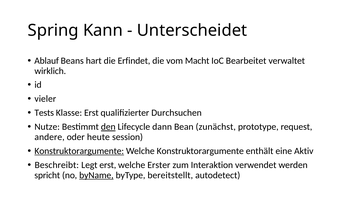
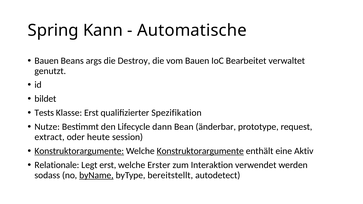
Unterscheidet: Unterscheidet -> Automatische
Ablauf at (47, 61): Ablauf -> Bauen
hart: hart -> args
Erfindet: Erfindet -> Destroy
vom Macht: Macht -> Bauen
wirklich: wirklich -> genutzt
vieler: vieler -> bildet
Durchsuchen: Durchsuchen -> Spezifikation
den underline: present -> none
zunächst: zunächst -> änderbar
andere: andere -> extract
Konstruktorargumente at (200, 151) underline: none -> present
Beschreibt: Beschreibt -> Relationale
spricht: spricht -> sodass
